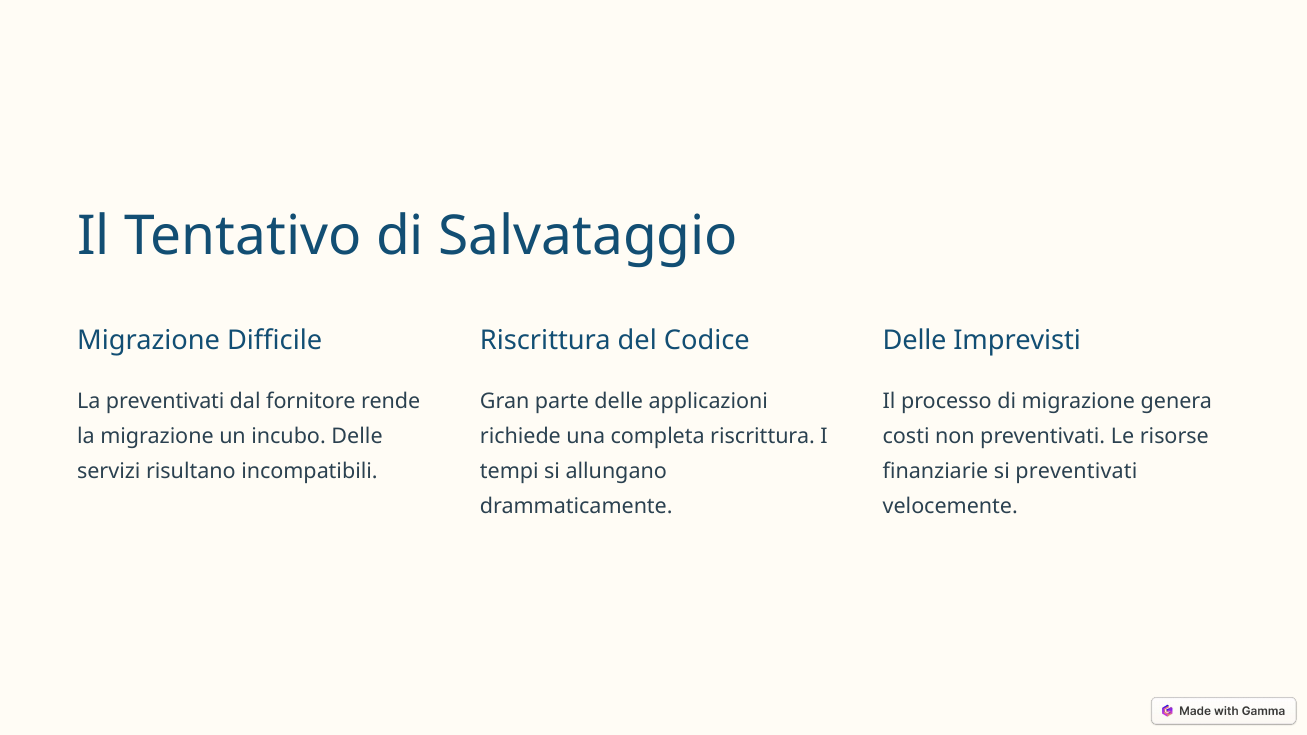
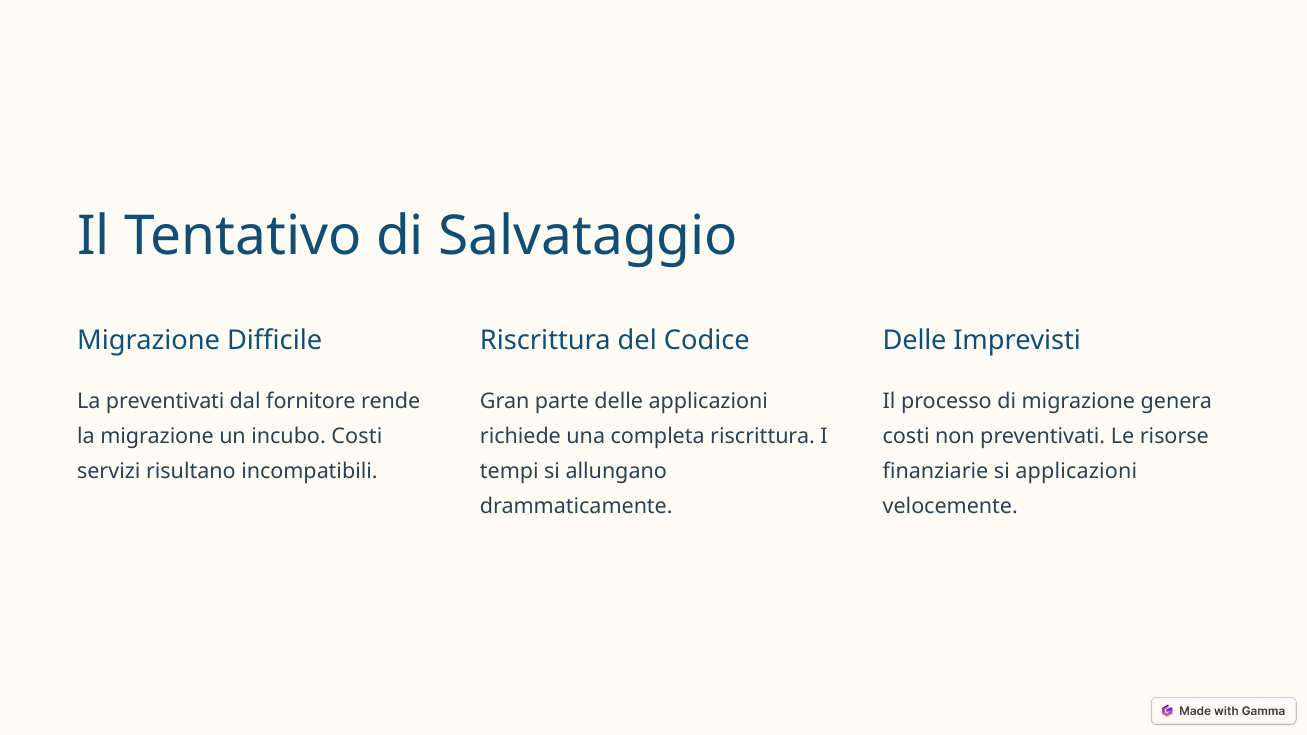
incubo Delle: Delle -> Costi
si preventivati: preventivati -> applicazioni
